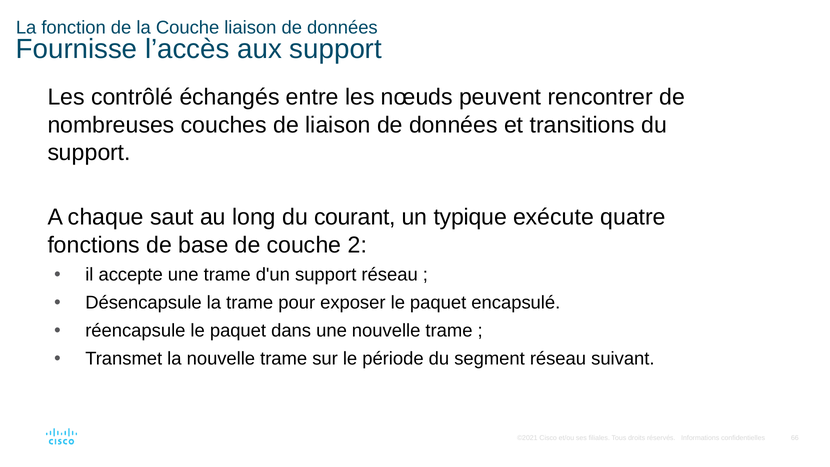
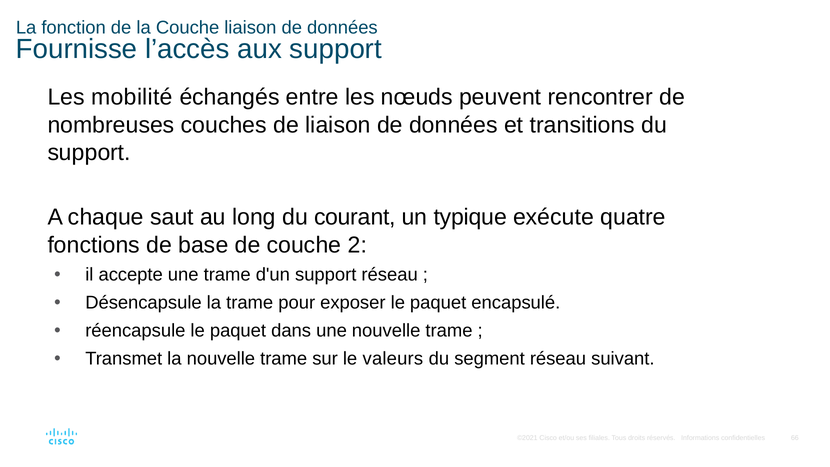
contrôlé: contrôlé -> mobilité
période: période -> valeurs
